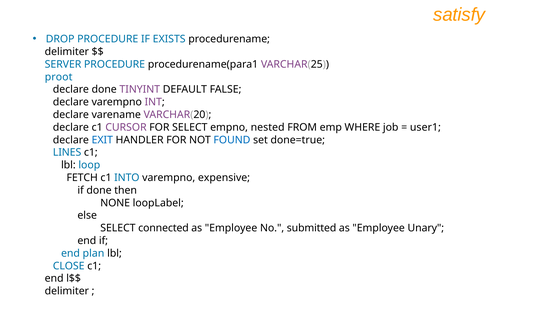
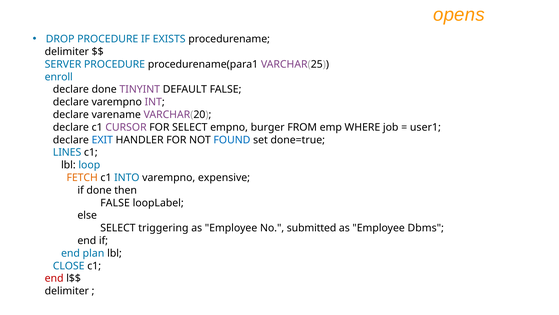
satisfy: satisfy -> opens
proot: proot -> enroll
nested: nested -> burger
FETCH colour: black -> orange
NONE at (115, 203): NONE -> FALSE
connected: connected -> triggering
Unary: Unary -> Dbms
end at (54, 278) colour: black -> red
